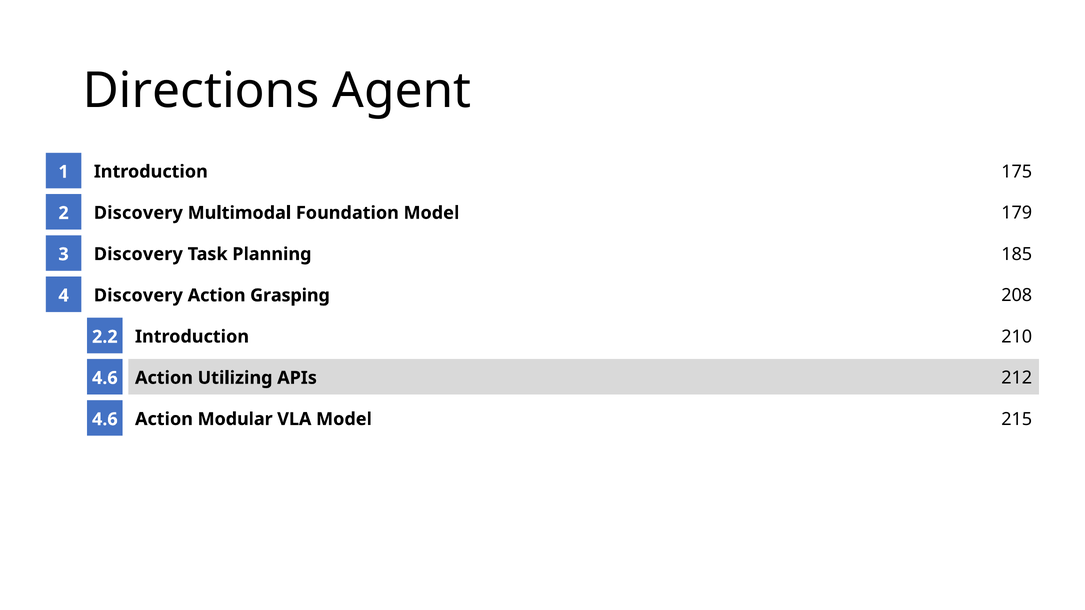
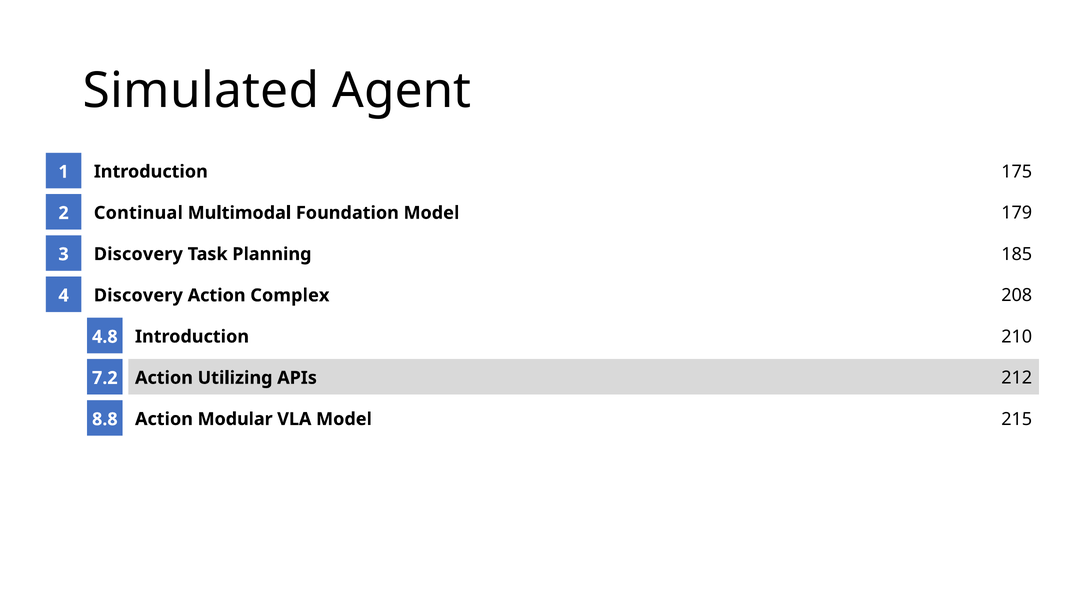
Directions: Directions -> Simulated
Discovery at (138, 213): Discovery -> Continual
Grasping: Grasping -> Complex
2.2: 2.2 -> 4.8
4.6 at (105, 378): 4.6 -> 7.2
4.6 at (105, 419): 4.6 -> 8.8
